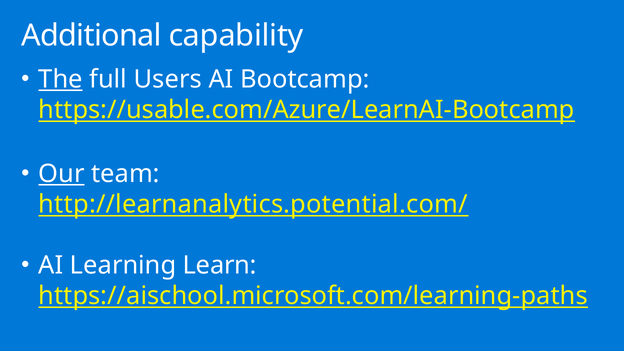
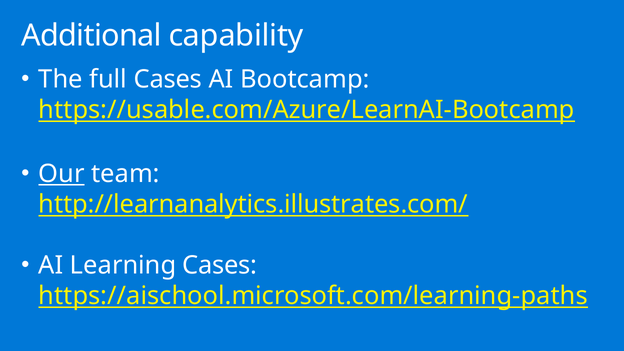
The underline: present -> none
full Users: Users -> Cases
http://learnanalytics.potential.com/: http://learnanalytics.potential.com/ -> http://learnanalytics.illustrates.com/
Learning Learn: Learn -> Cases
